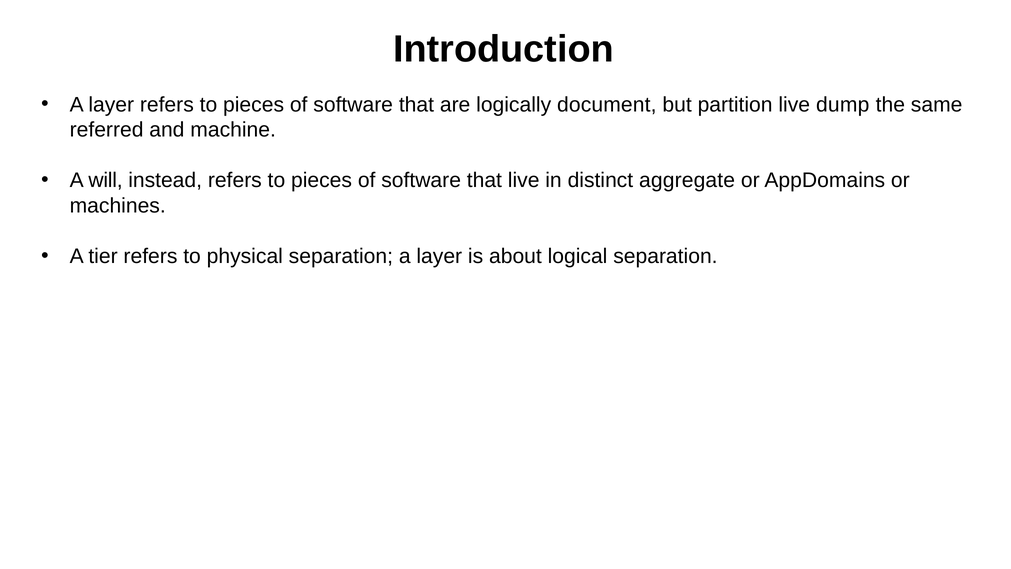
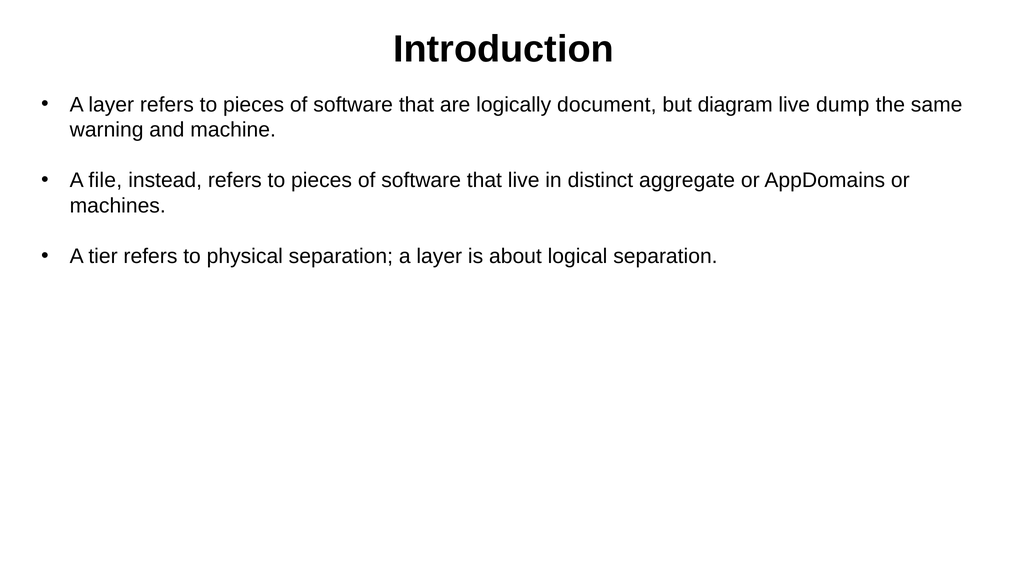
partition: partition -> diagram
referred: referred -> warning
will: will -> file
